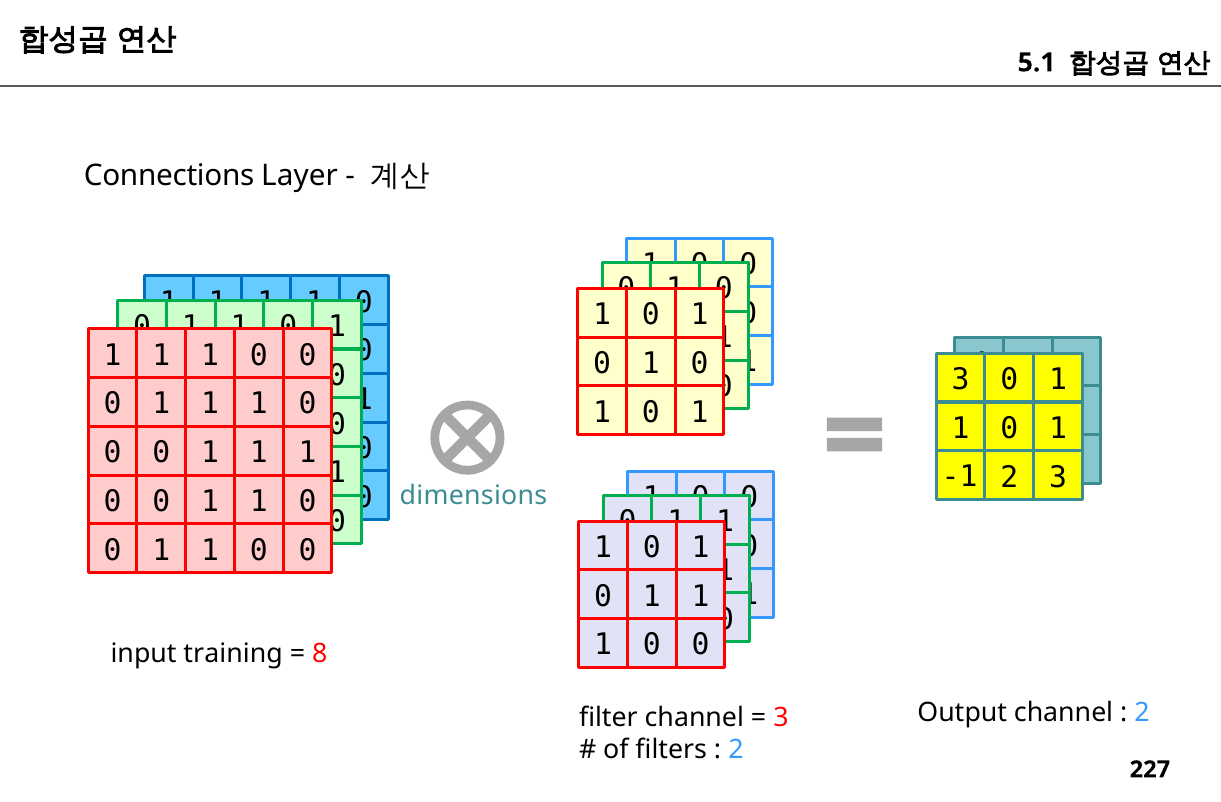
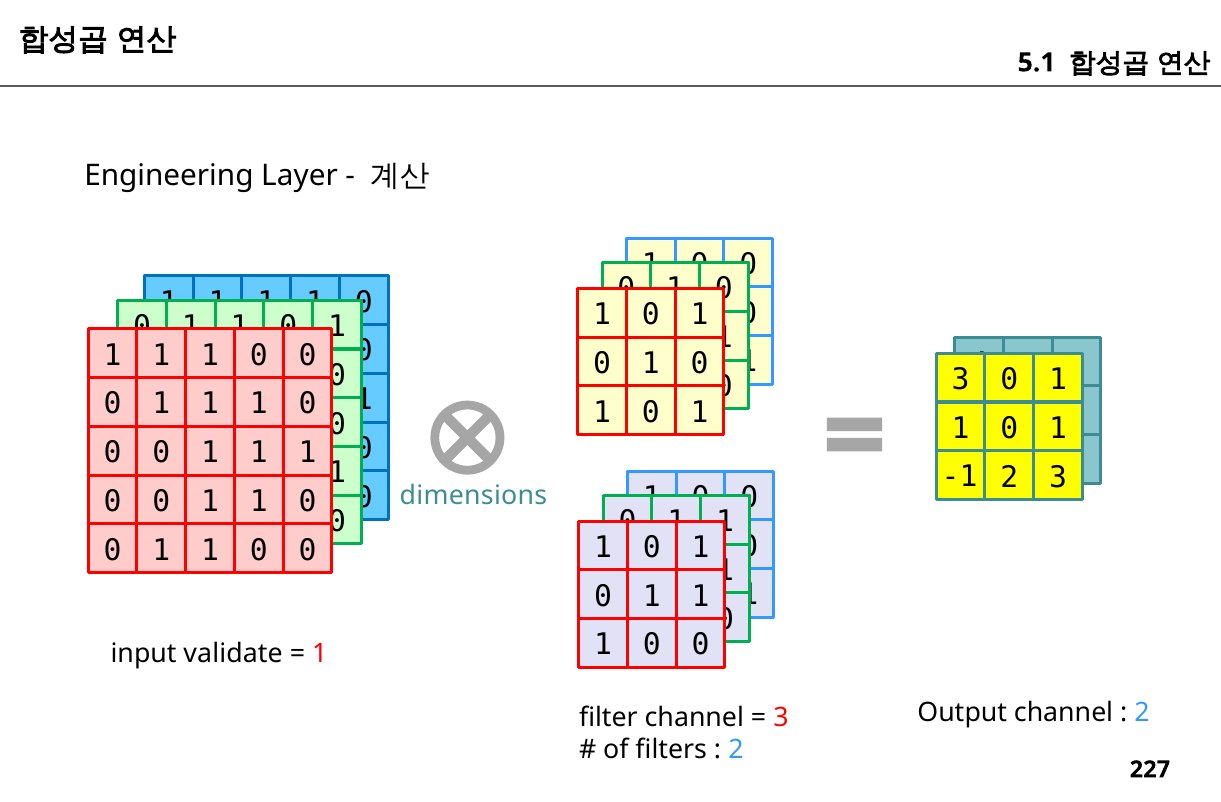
Connections: Connections -> Engineering
training: training -> validate
8 at (320, 653): 8 -> 1
